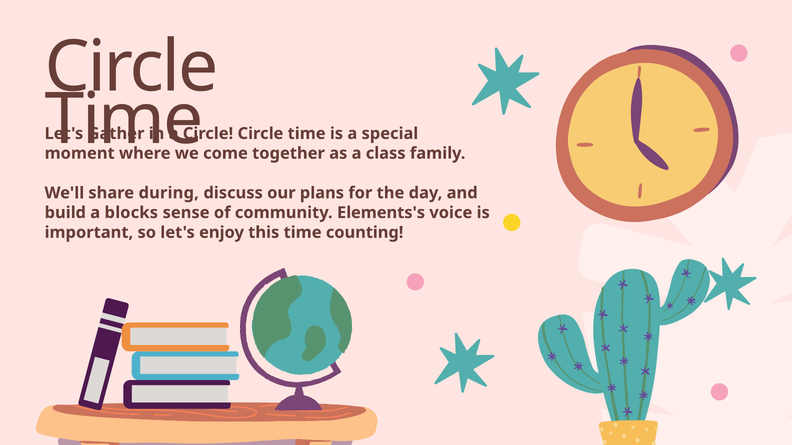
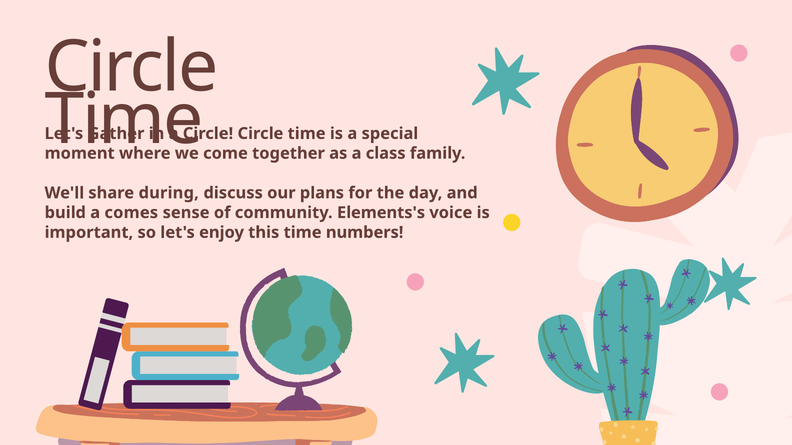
blocks: blocks -> comes
counting: counting -> numbers
